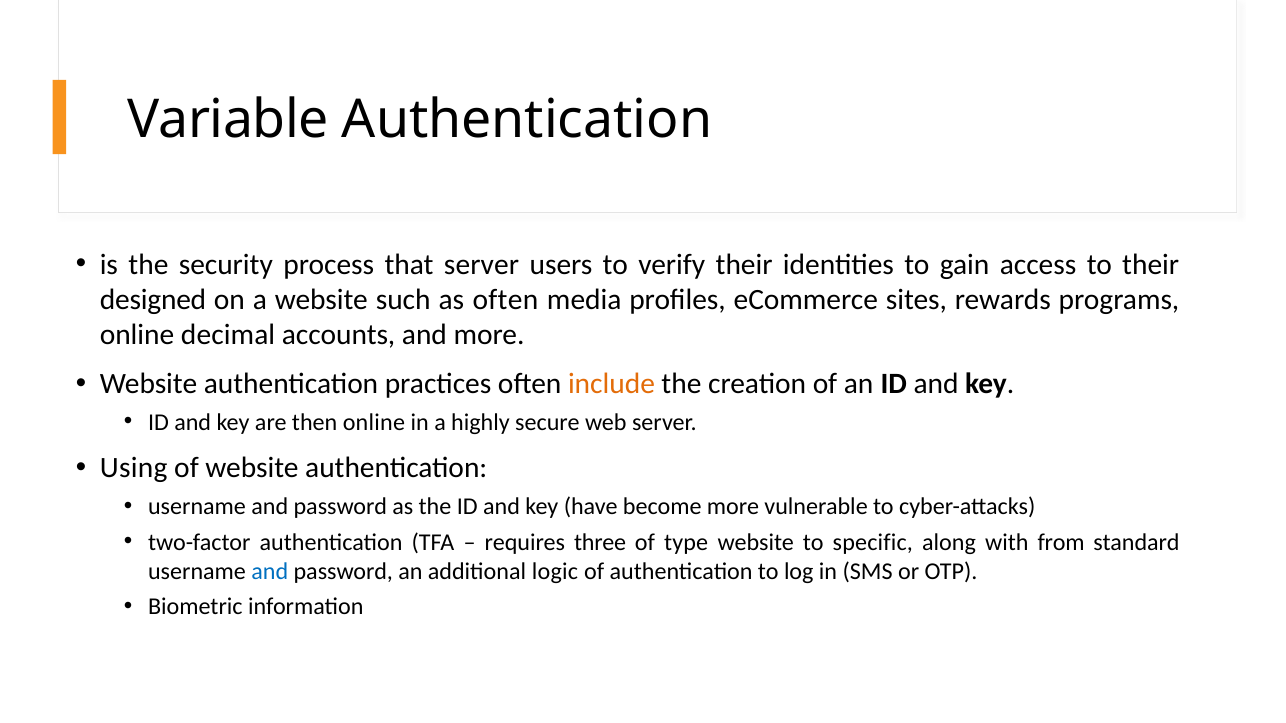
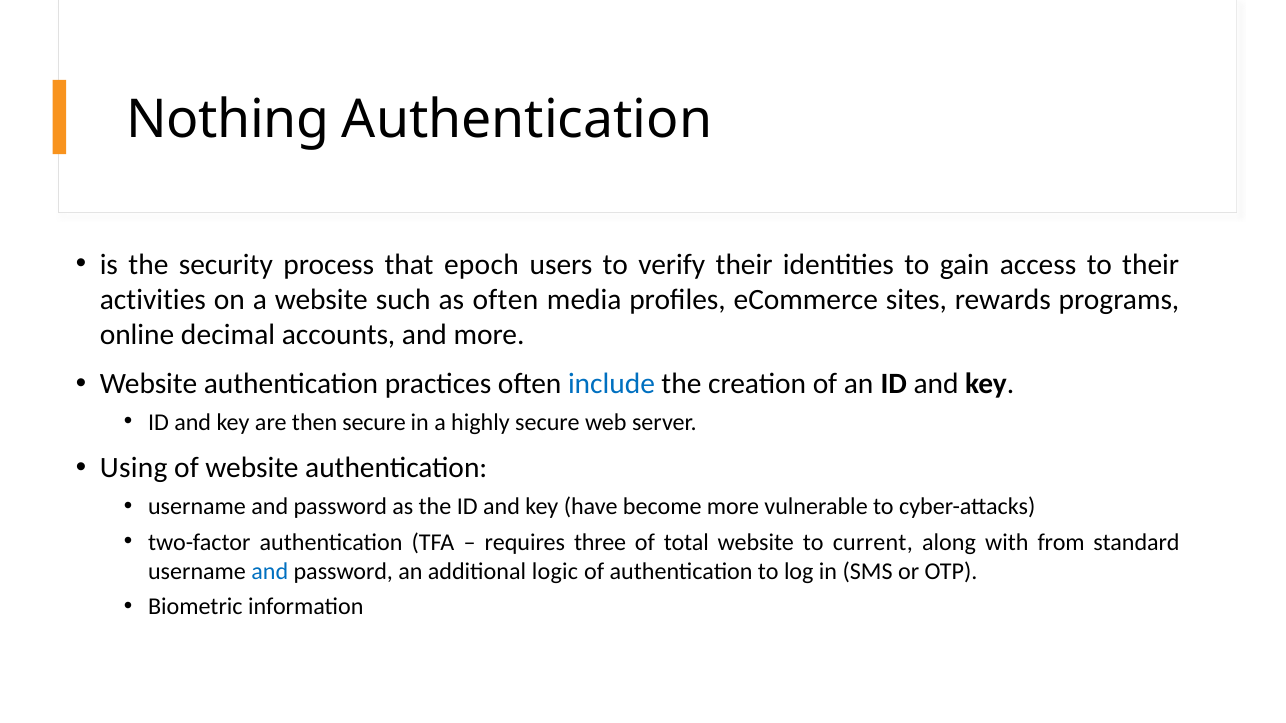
Variable: Variable -> Nothing
that server: server -> epoch
designed: designed -> activities
include colour: orange -> blue
then online: online -> secure
type: type -> total
specific: specific -> current
